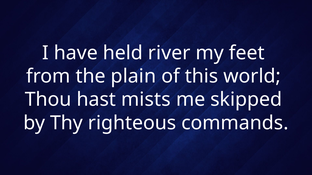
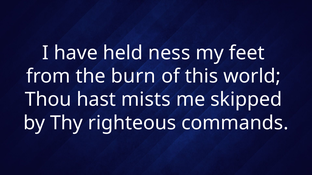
river: river -> ness
plain: plain -> burn
